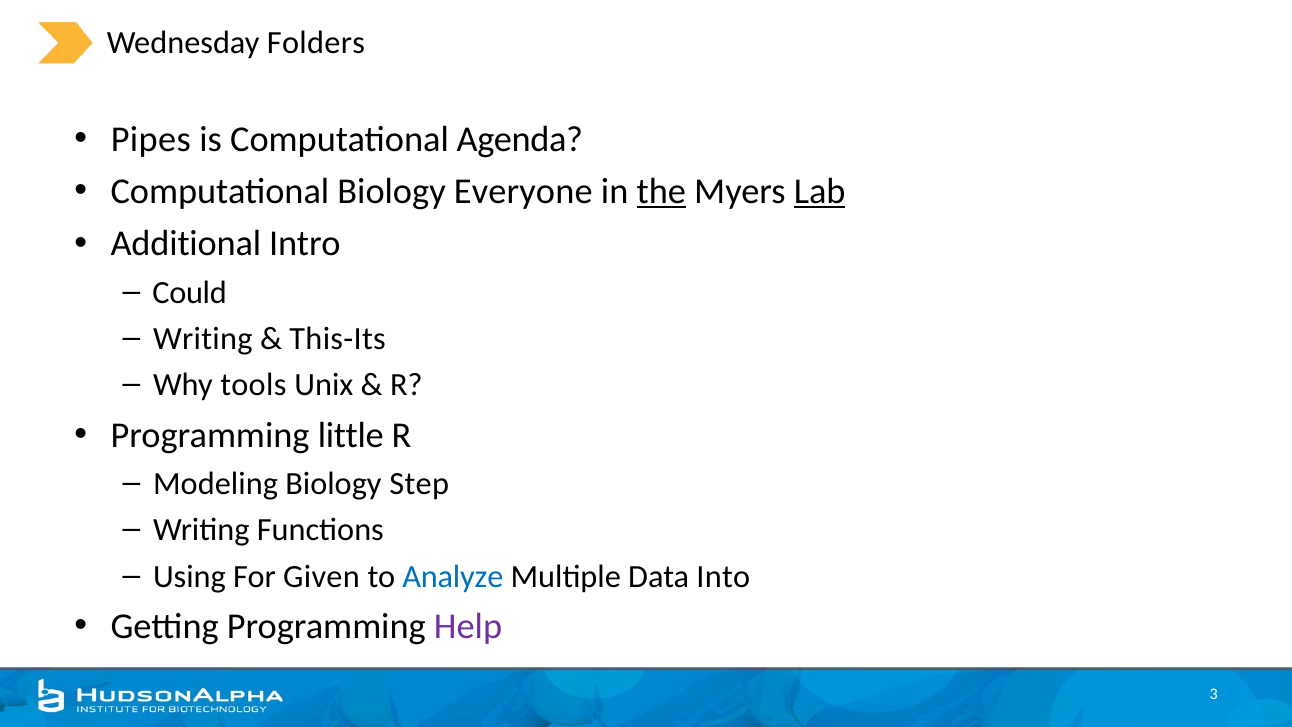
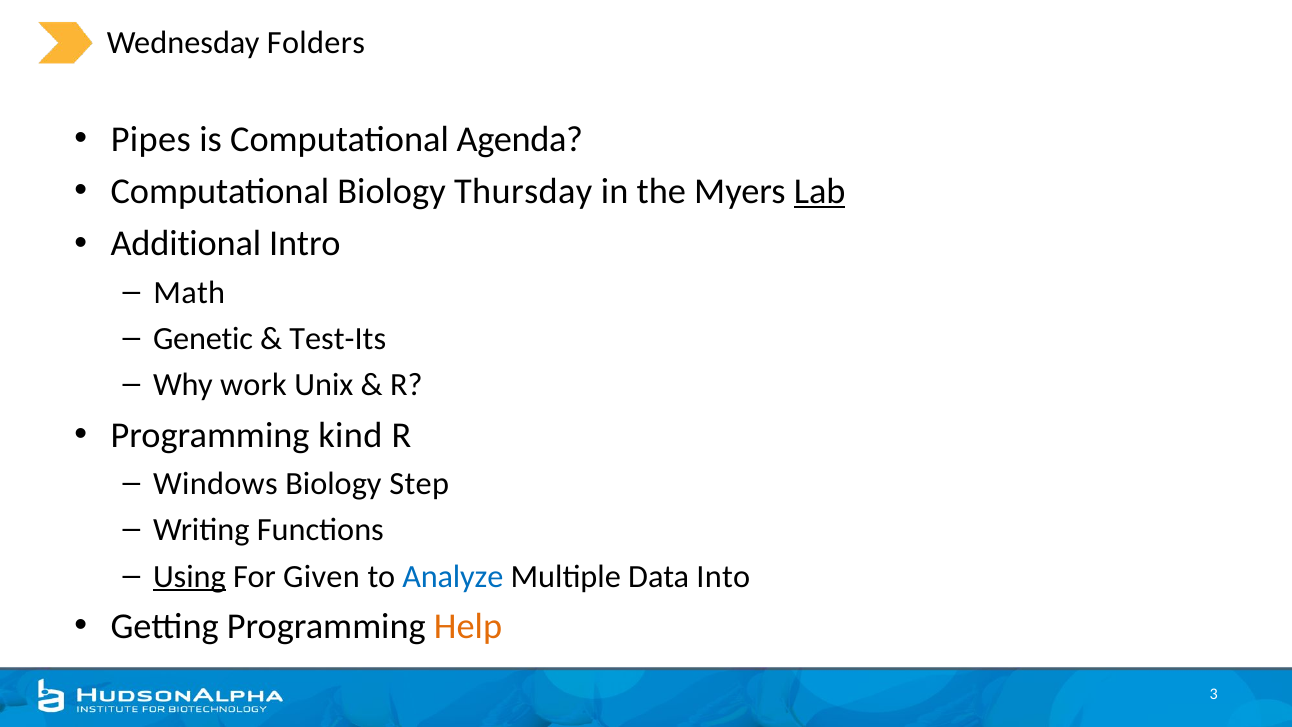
Everyone: Everyone -> Thursday
the underline: present -> none
Could: Could -> Math
Writing at (203, 339): Writing -> Genetic
This-Its: This-Its -> Test-Its
tools: tools -> work
little: little -> kind
Modeling: Modeling -> Windows
Using underline: none -> present
Help colour: purple -> orange
